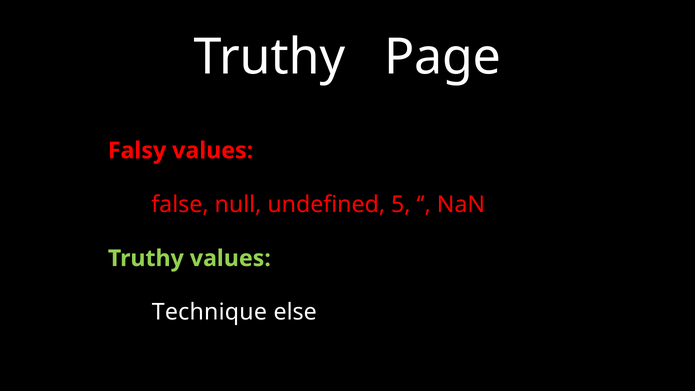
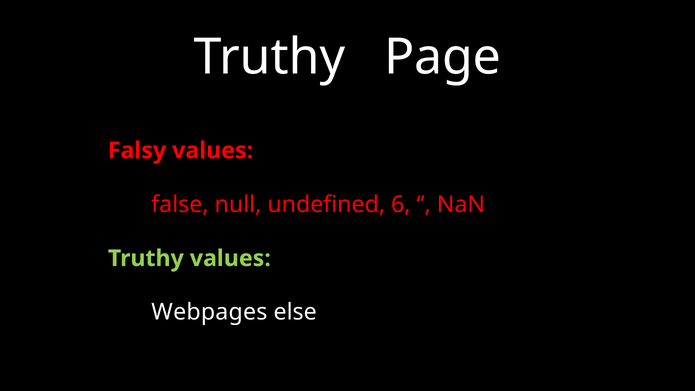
5: 5 -> 6
Technique: Technique -> Webpages
